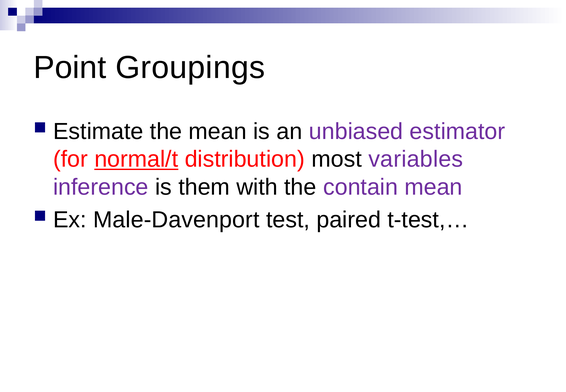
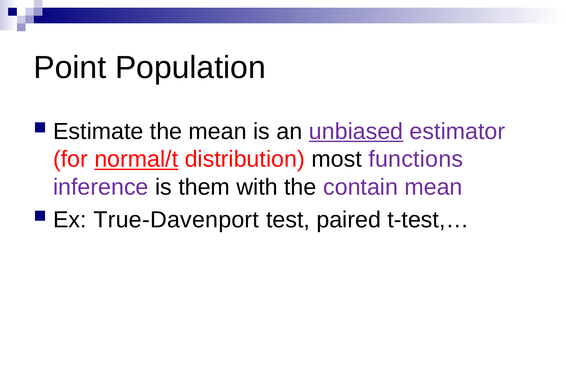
Groupings: Groupings -> Population
unbiased underline: none -> present
variables: variables -> functions
Male-Davenport: Male-Davenport -> True-Davenport
